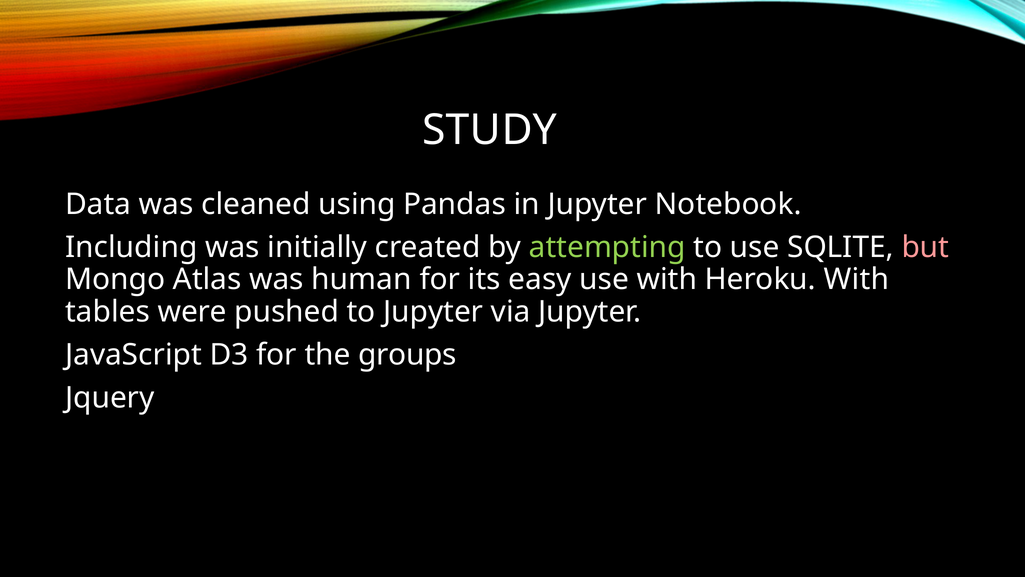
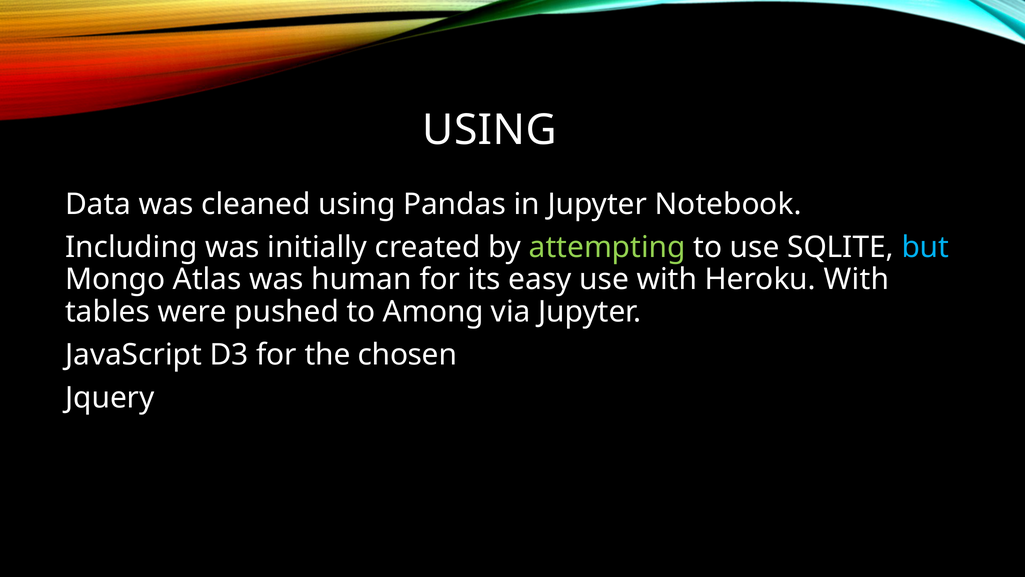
STUDY at (490, 130): STUDY -> USING
but colour: pink -> light blue
to Jupyter: Jupyter -> Among
groups: groups -> chosen
